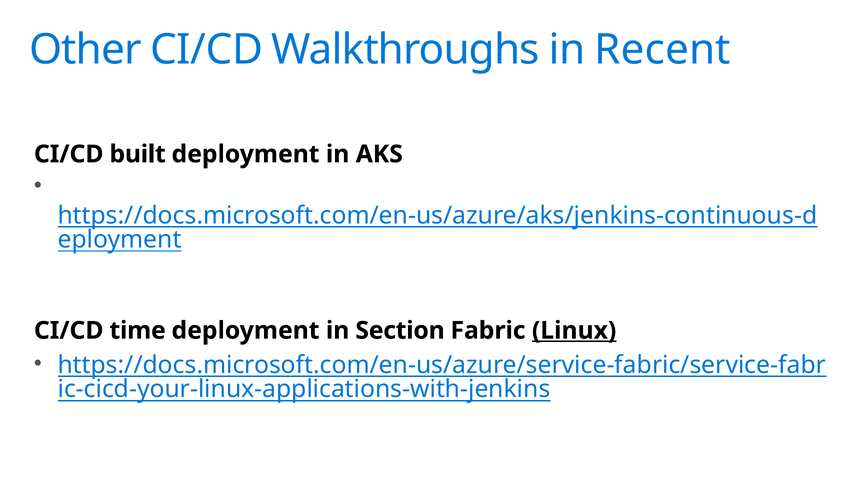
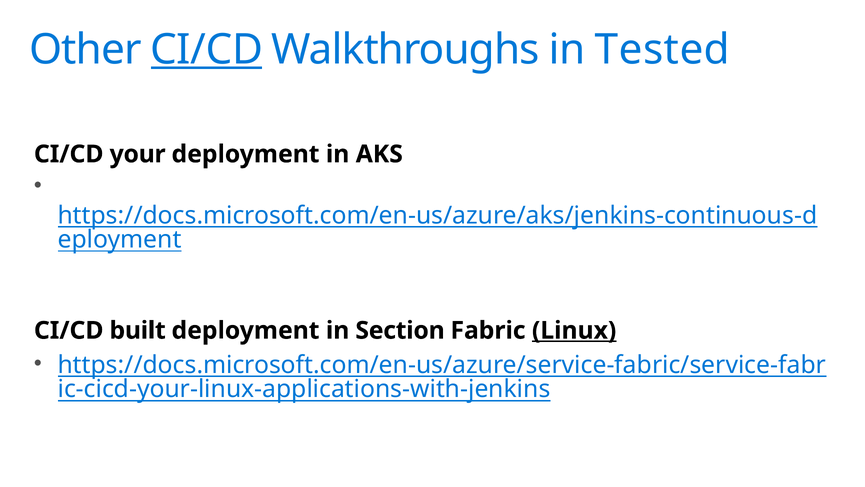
CI/CD at (207, 50) underline: none -> present
Recent: Recent -> Tested
built: built -> your
time: time -> built
